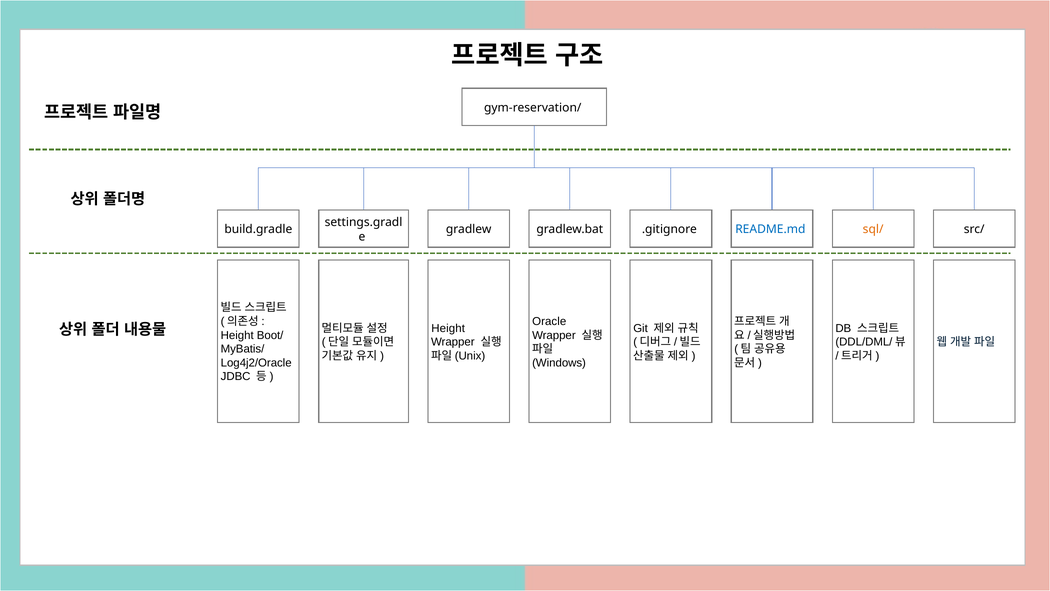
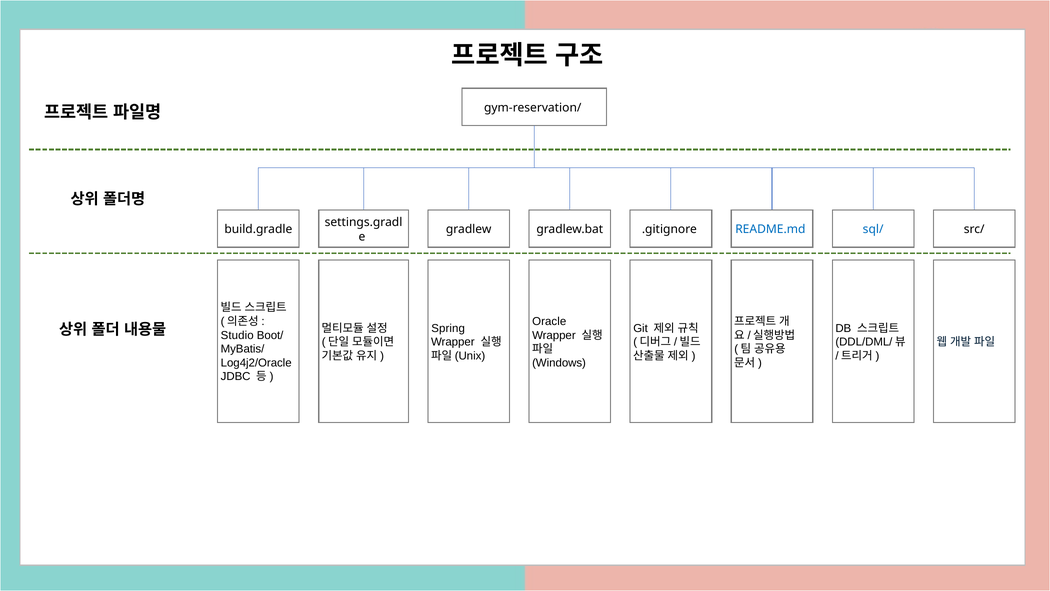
sql/ colour: orange -> blue
Height at (448, 328): Height -> Spring
Height at (237, 335): Height -> Studio
